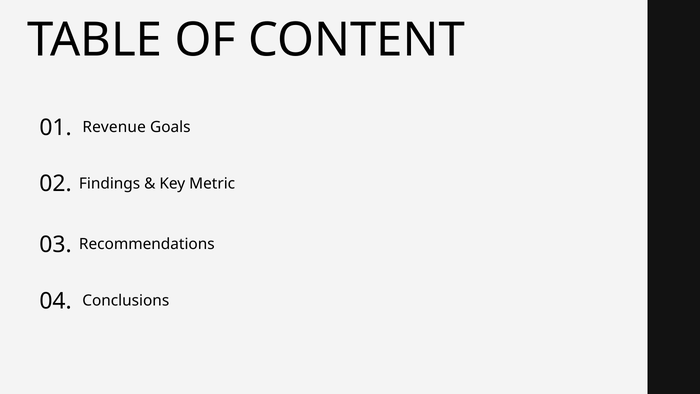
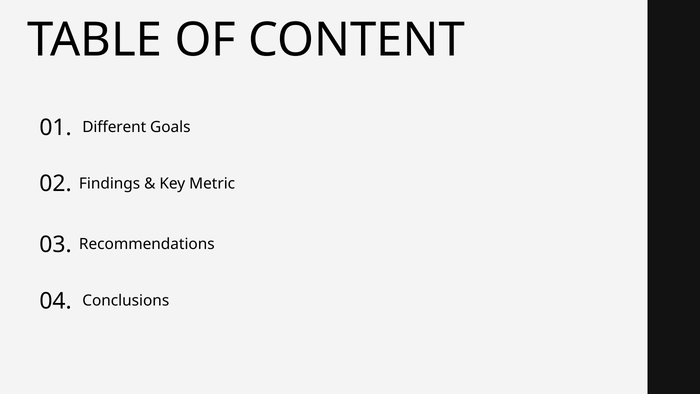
Revenue: Revenue -> Different
